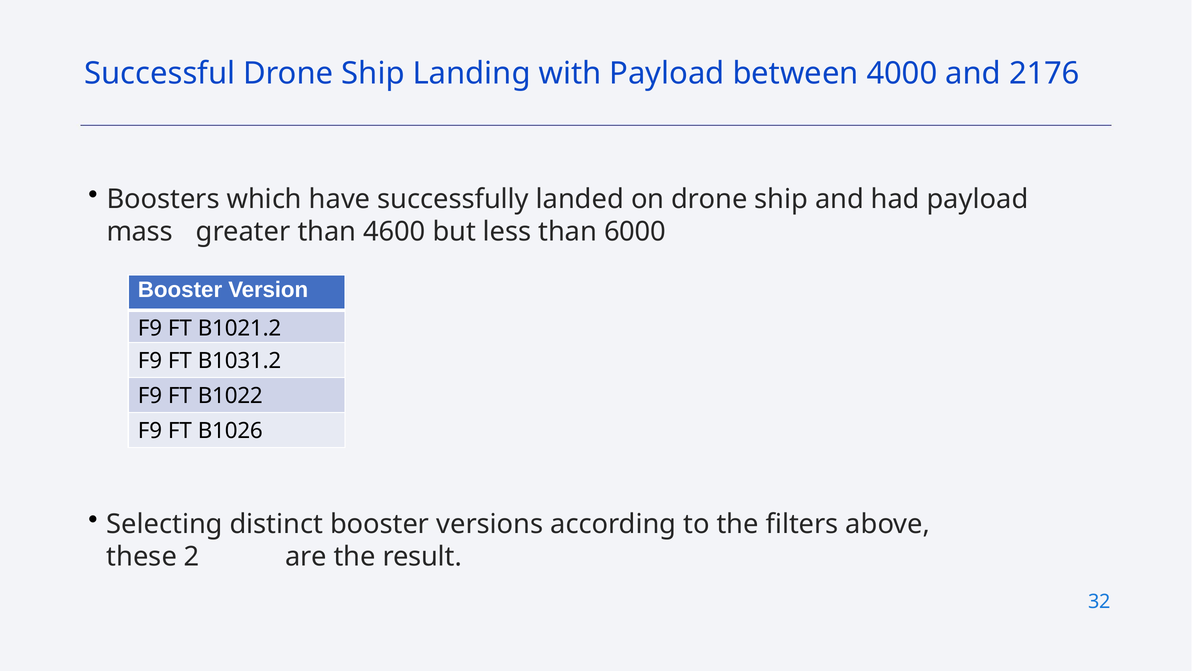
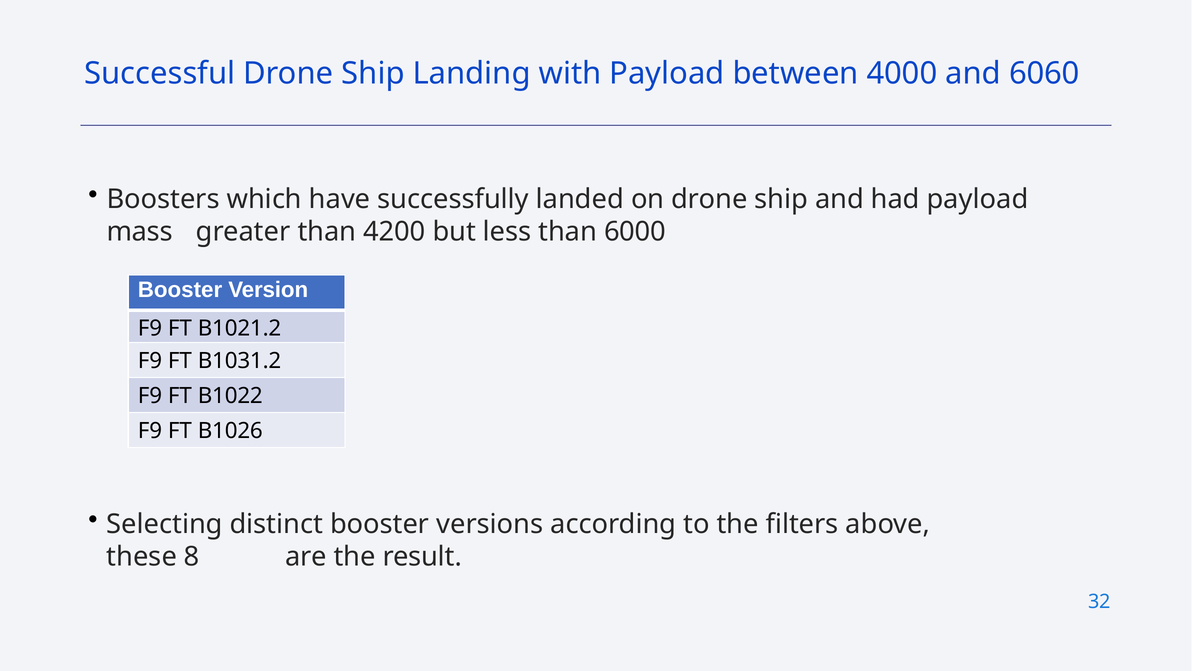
2176: 2176 -> 6060
4600: 4600 -> 4200
2: 2 -> 8
